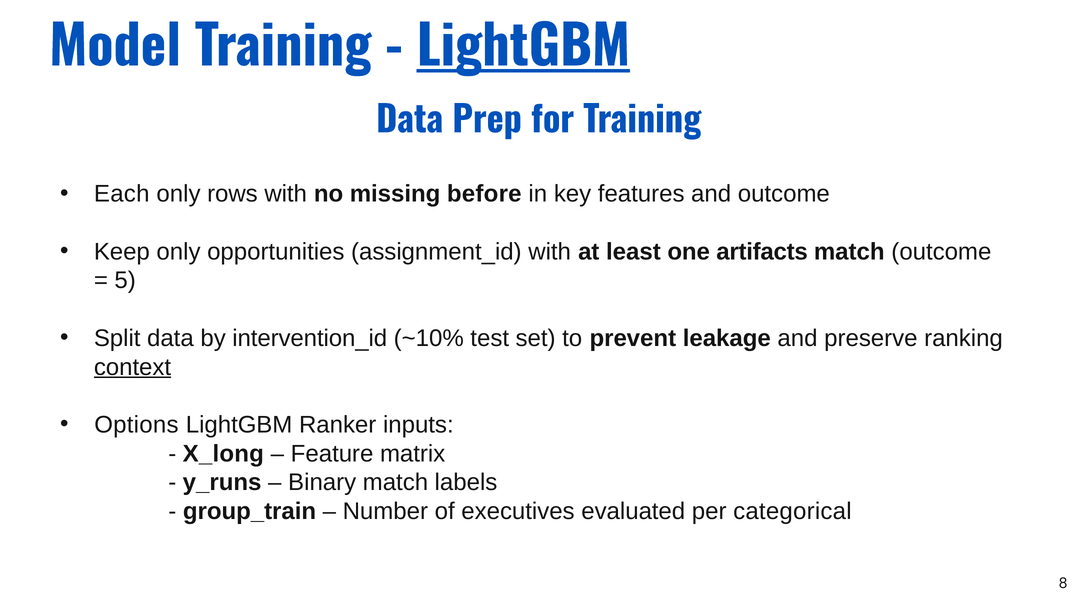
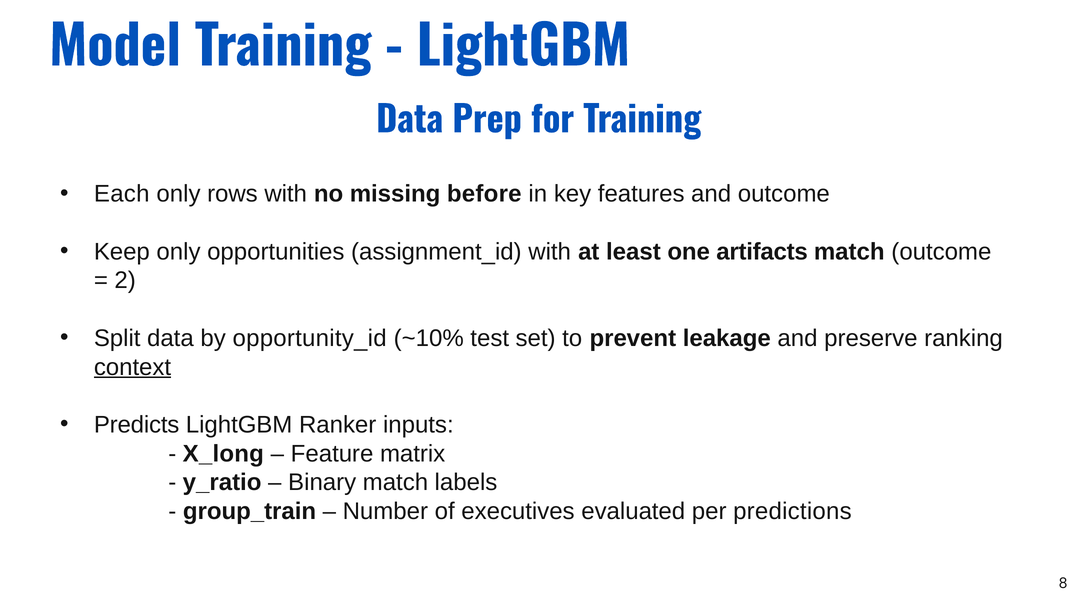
LightGBM at (523, 48) underline: present -> none
5: 5 -> 2
intervention_id: intervention_id -> opportunity_id
Options: Options -> Predicts
y_runs: y_runs -> y_ratio
categorical: categorical -> predictions
